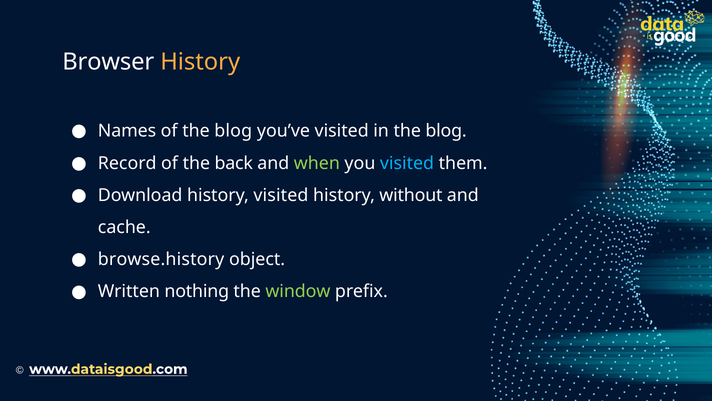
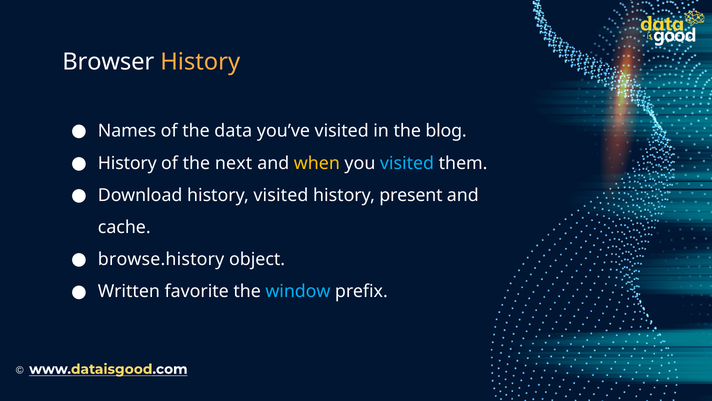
of the blog: blog -> data
Record at (127, 163): Record -> History
back: back -> next
when colour: light green -> yellow
without: without -> present
nothing: nothing -> favorite
window colour: light green -> light blue
